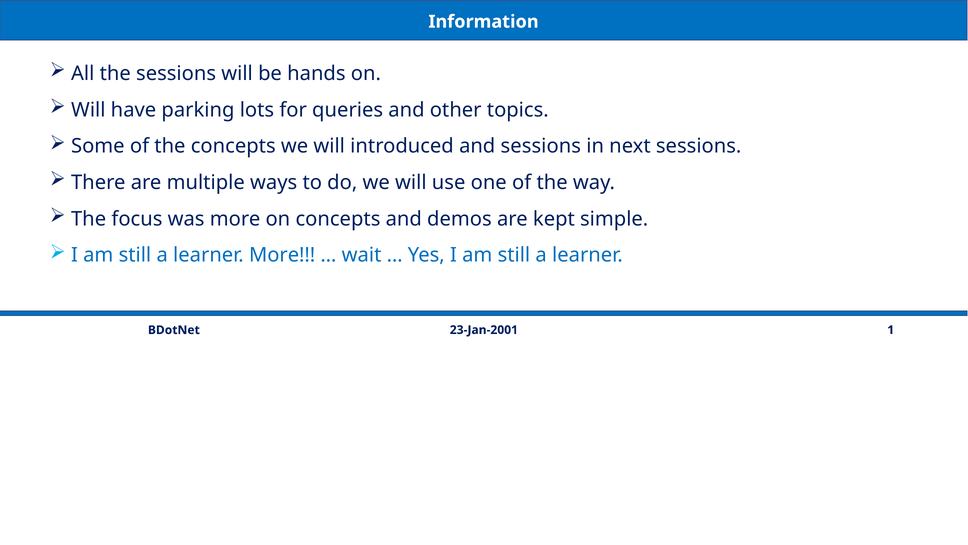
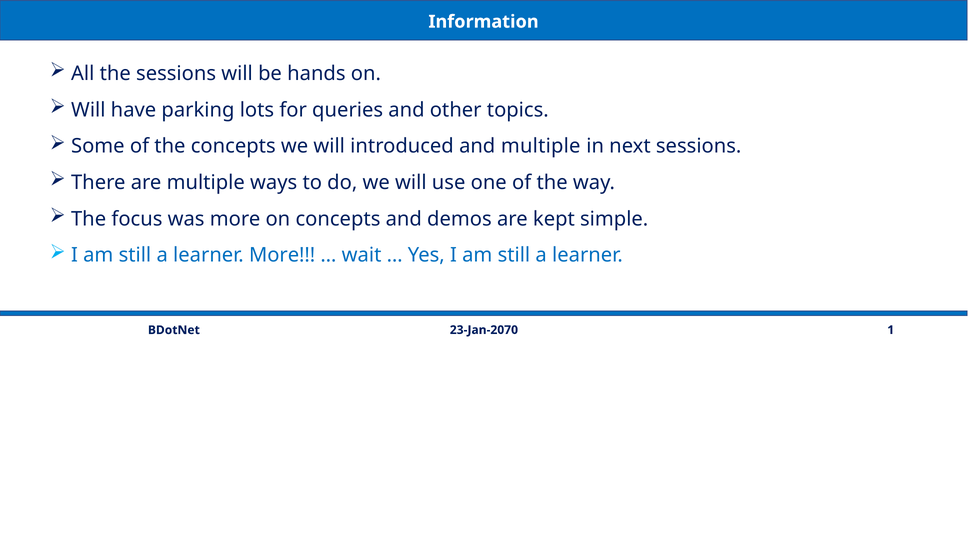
and sessions: sessions -> multiple
23-Jan-2001: 23-Jan-2001 -> 23-Jan-2070
